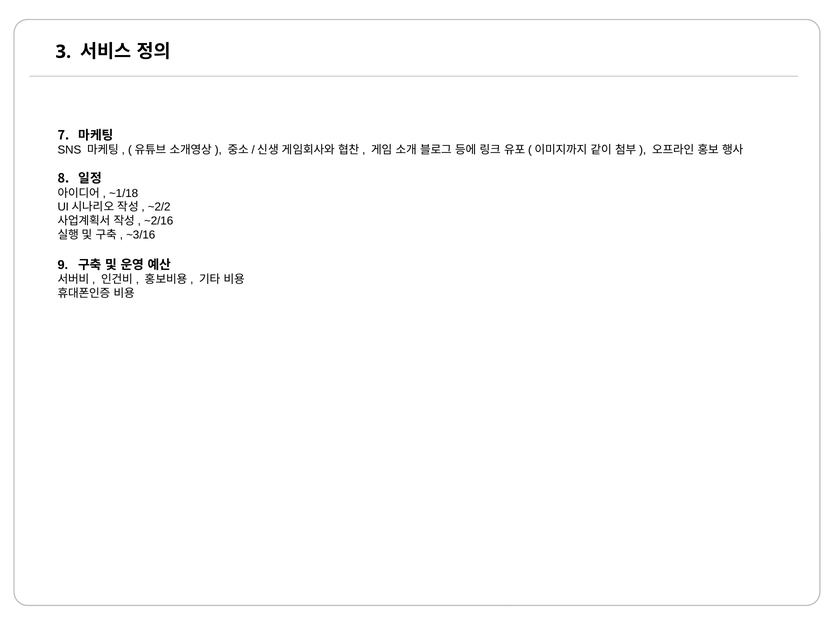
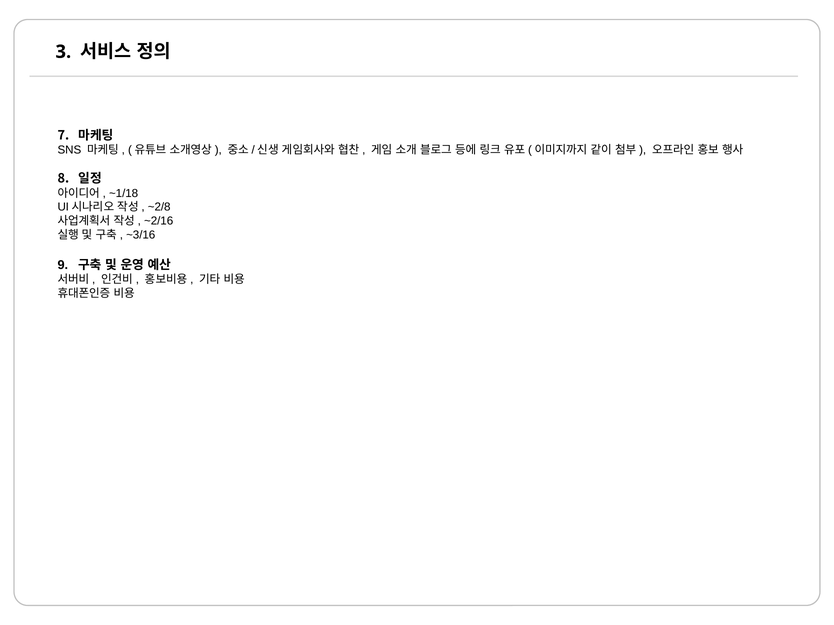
~2/2: ~2/2 -> ~2/8
